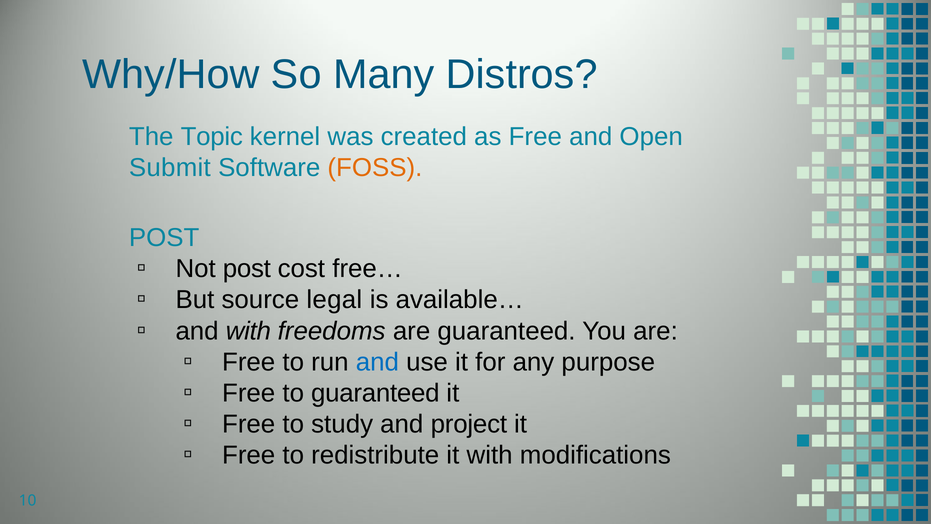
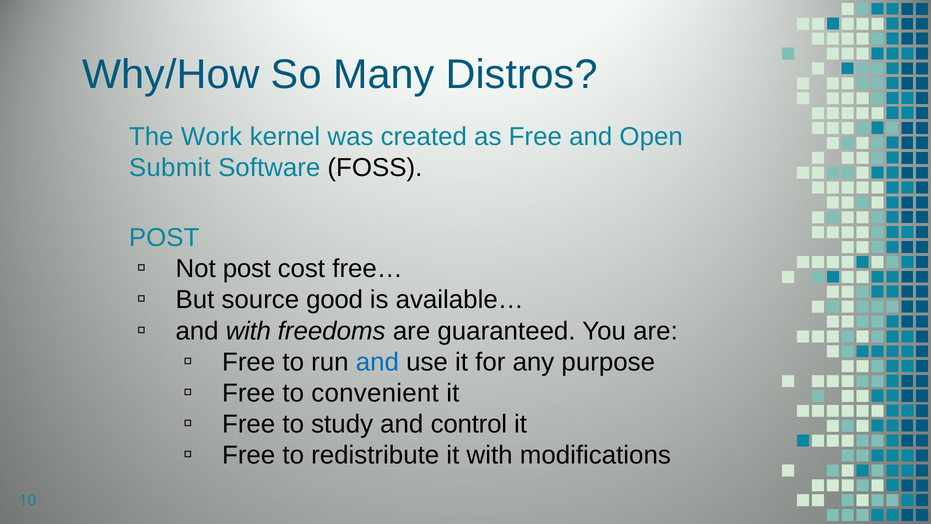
Topic: Topic -> Work
FOSS colour: orange -> black
legal: legal -> good
to guaranteed: guaranteed -> convenient
project: project -> control
